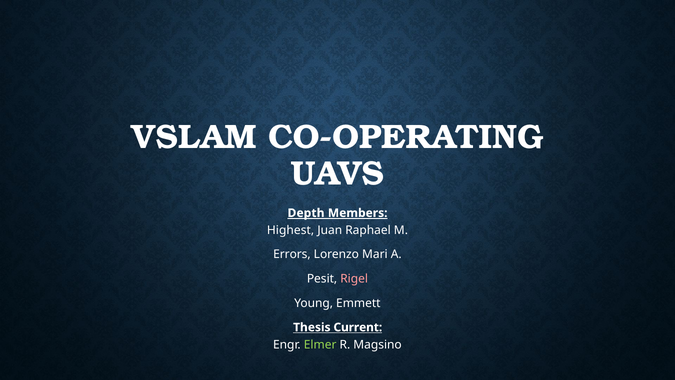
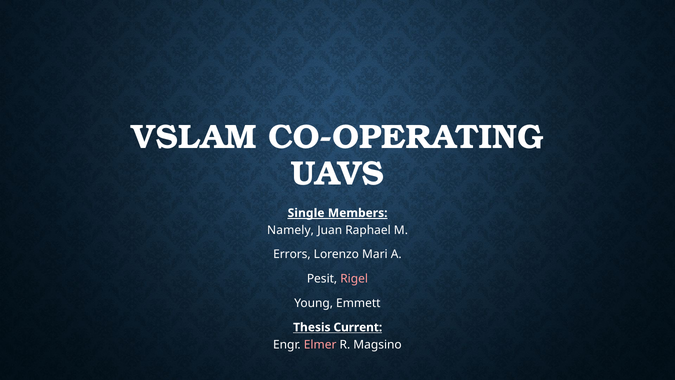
Depth: Depth -> Single
Highest: Highest -> Namely
Elmer colour: light green -> pink
